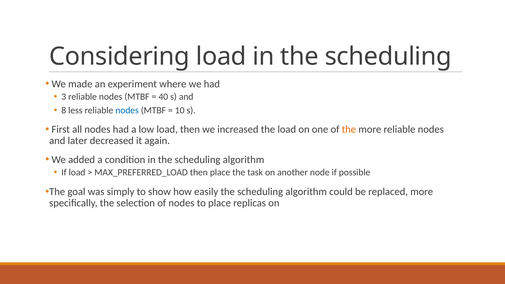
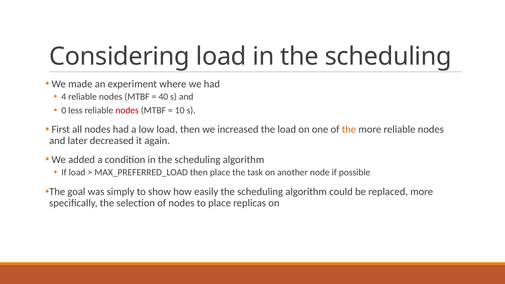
3: 3 -> 4
8: 8 -> 0
nodes at (127, 110) colour: blue -> red
